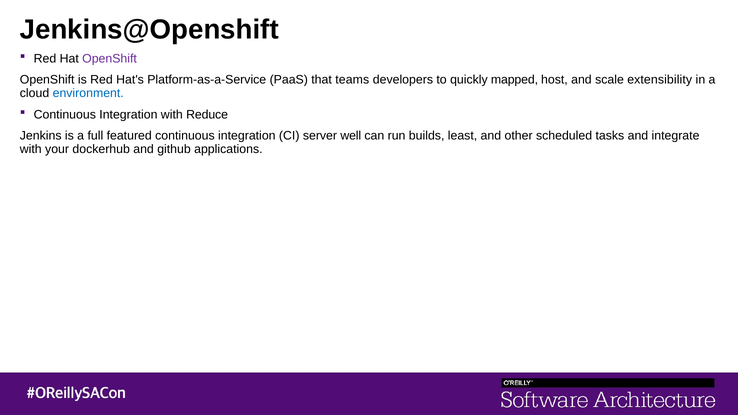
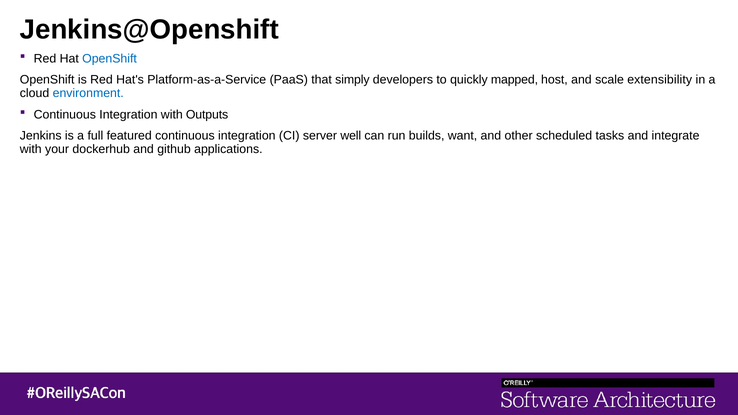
OpenShift at (110, 58) colour: purple -> blue
teams: teams -> simply
Reduce: Reduce -> Outputs
least: least -> want
